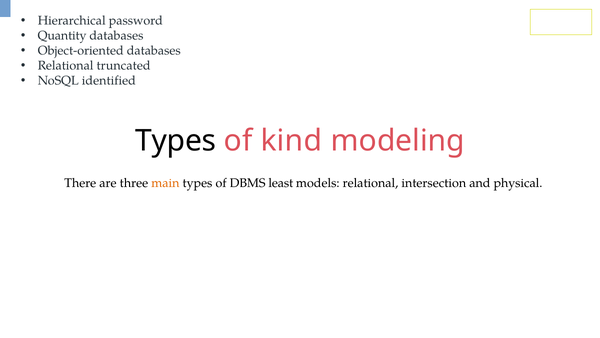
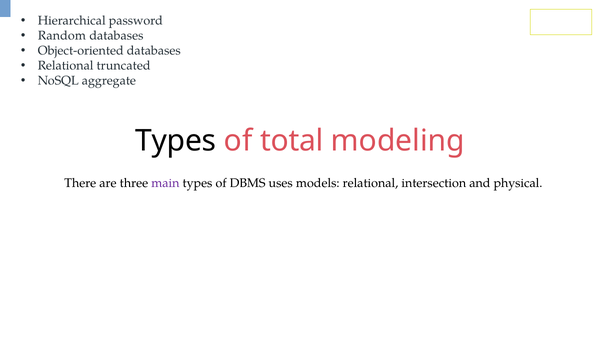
Quantity: Quantity -> Random
identified: identified -> aggregate
kind: kind -> total
main colour: orange -> purple
least: least -> uses
